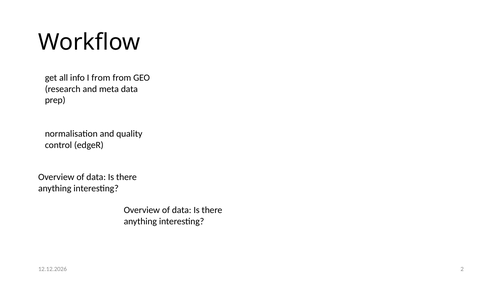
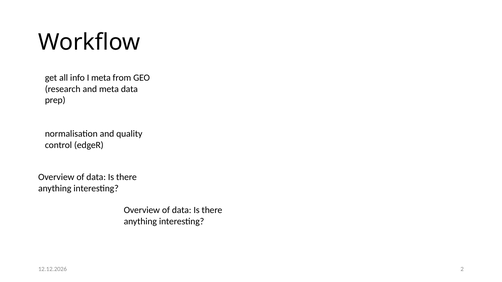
I from: from -> meta
